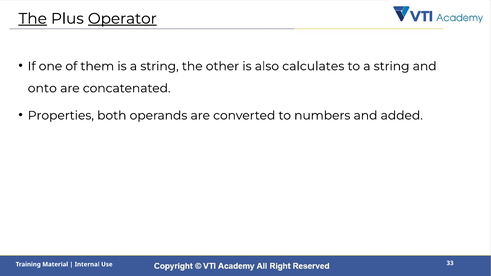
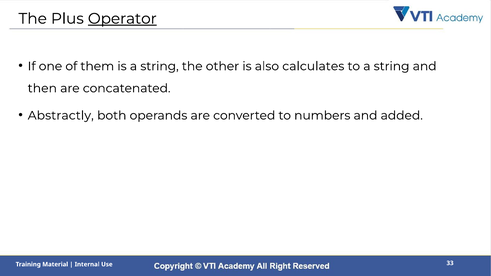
The at (33, 19) underline: present -> none
onto: onto -> then
Properties: Properties -> Abstractly
